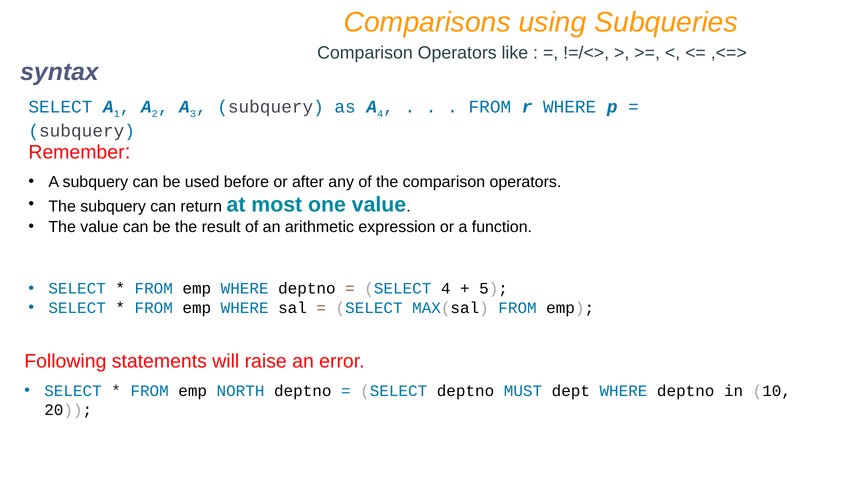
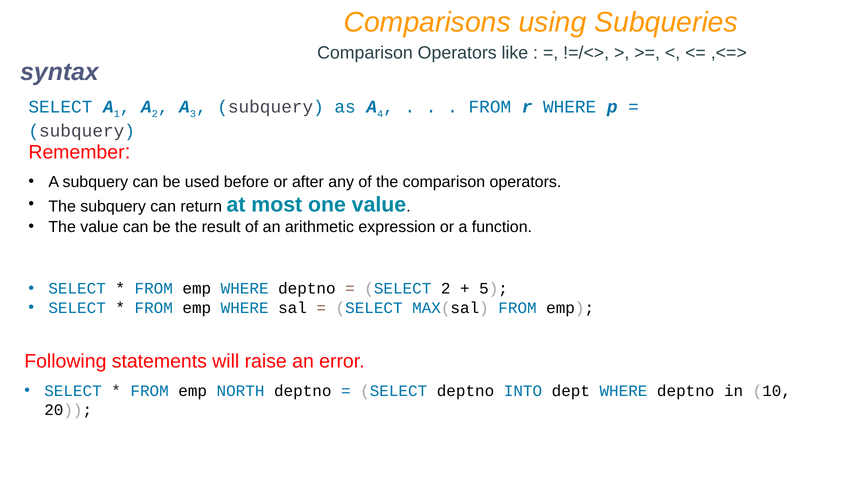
SELECT 4: 4 -> 2
MUST: MUST -> INTO
